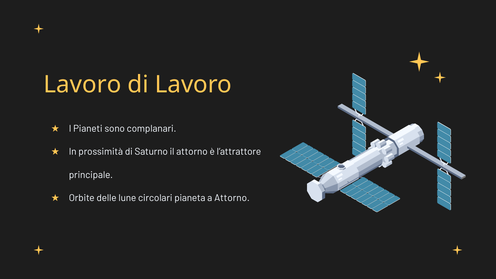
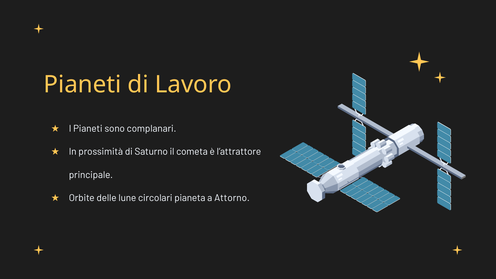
Lavoro at (82, 85): Lavoro -> Pianeti
il attorno: attorno -> cometa
